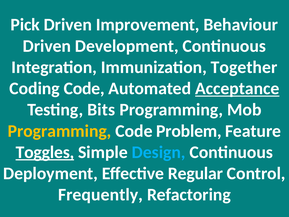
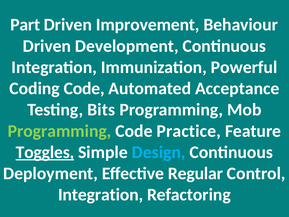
Pick: Pick -> Part
Together: Together -> Powerful
Acceptance underline: present -> none
Programming at (60, 131) colour: yellow -> light green
Problem: Problem -> Practice
Frequently at (100, 194): Frequently -> Integration
